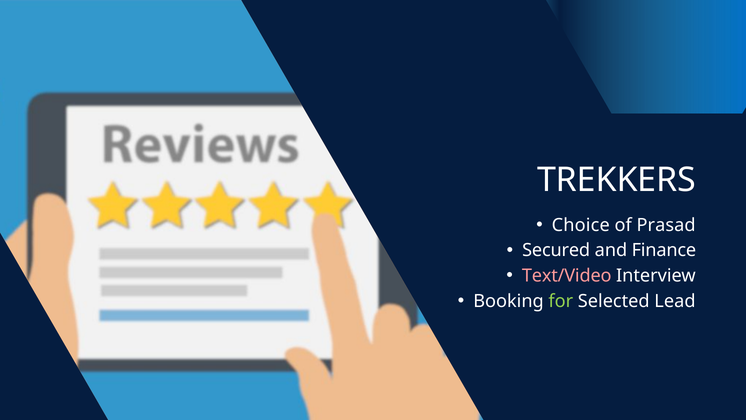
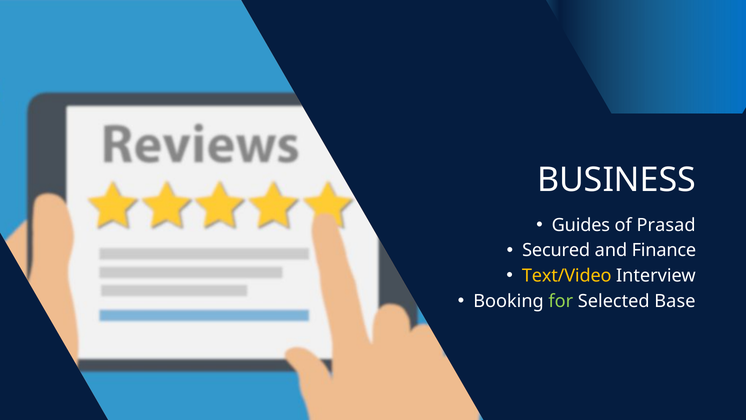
TREKKERS: TREKKERS -> BUSINESS
Choice: Choice -> Guides
Text/Video colour: pink -> yellow
Lead: Lead -> Base
